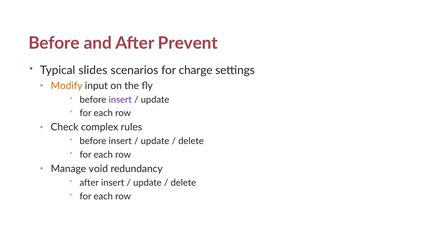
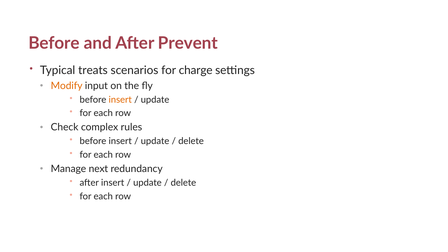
slides: slides -> treats
insert at (120, 100) colour: purple -> orange
void: void -> next
